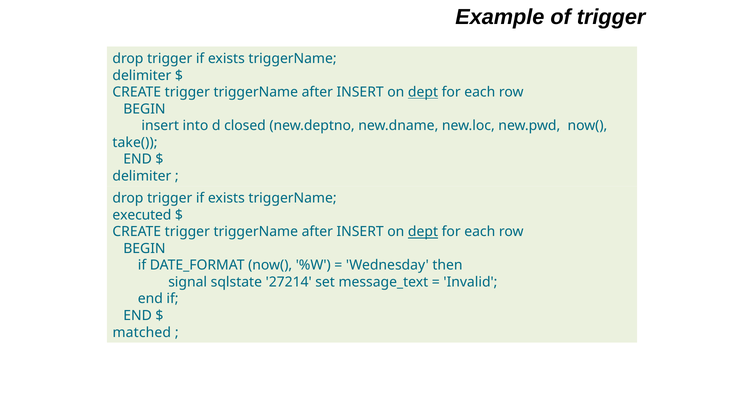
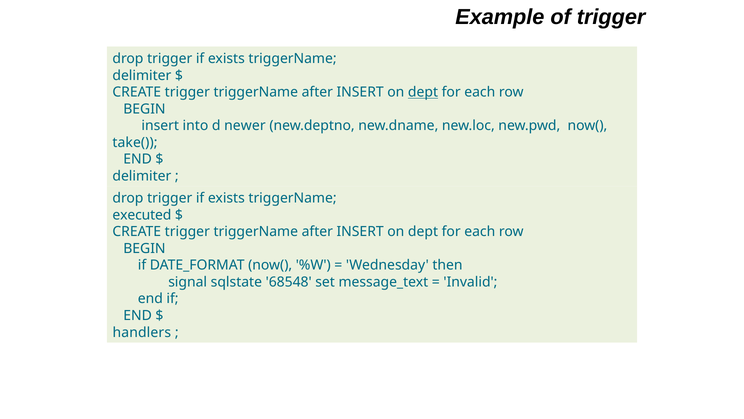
closed: closed -> newer
dept at (423, 232) underline: present -> none
27214: 27214 -> 68548
matched: matched -> handlers
